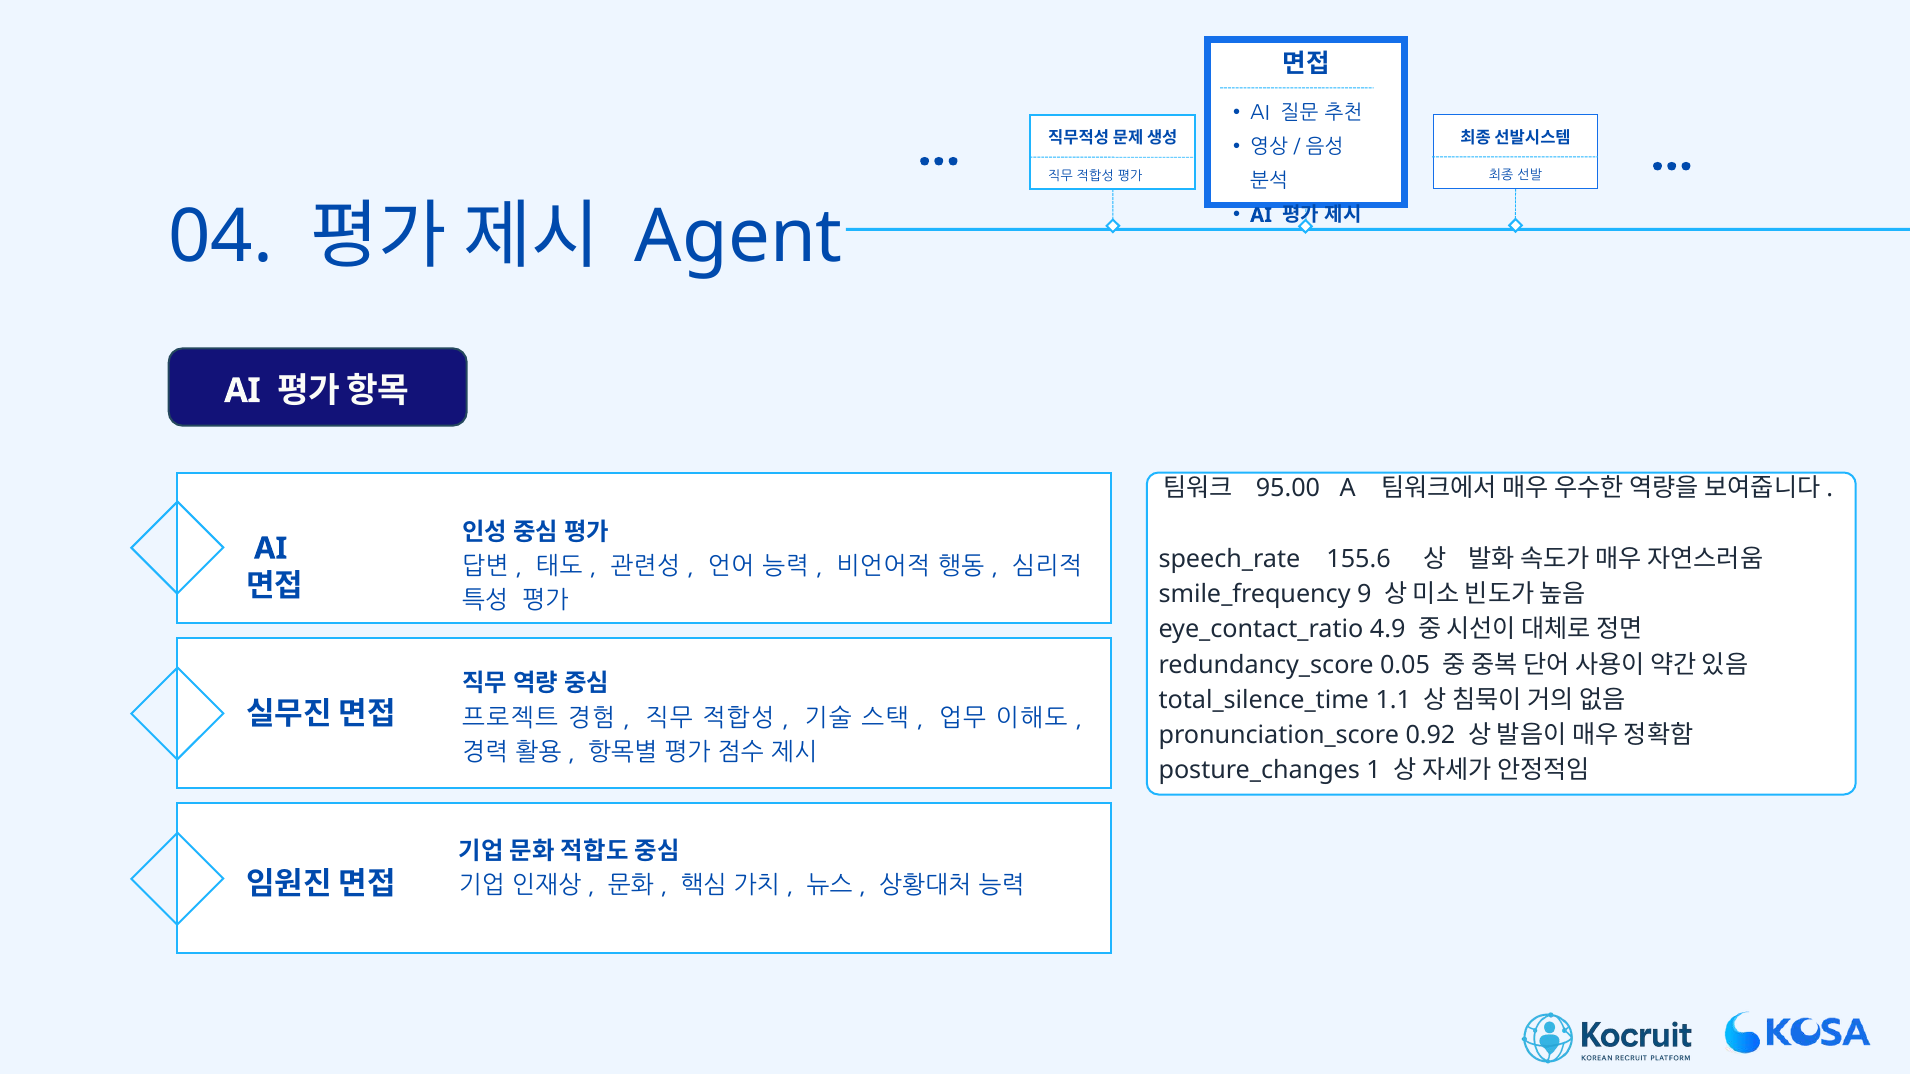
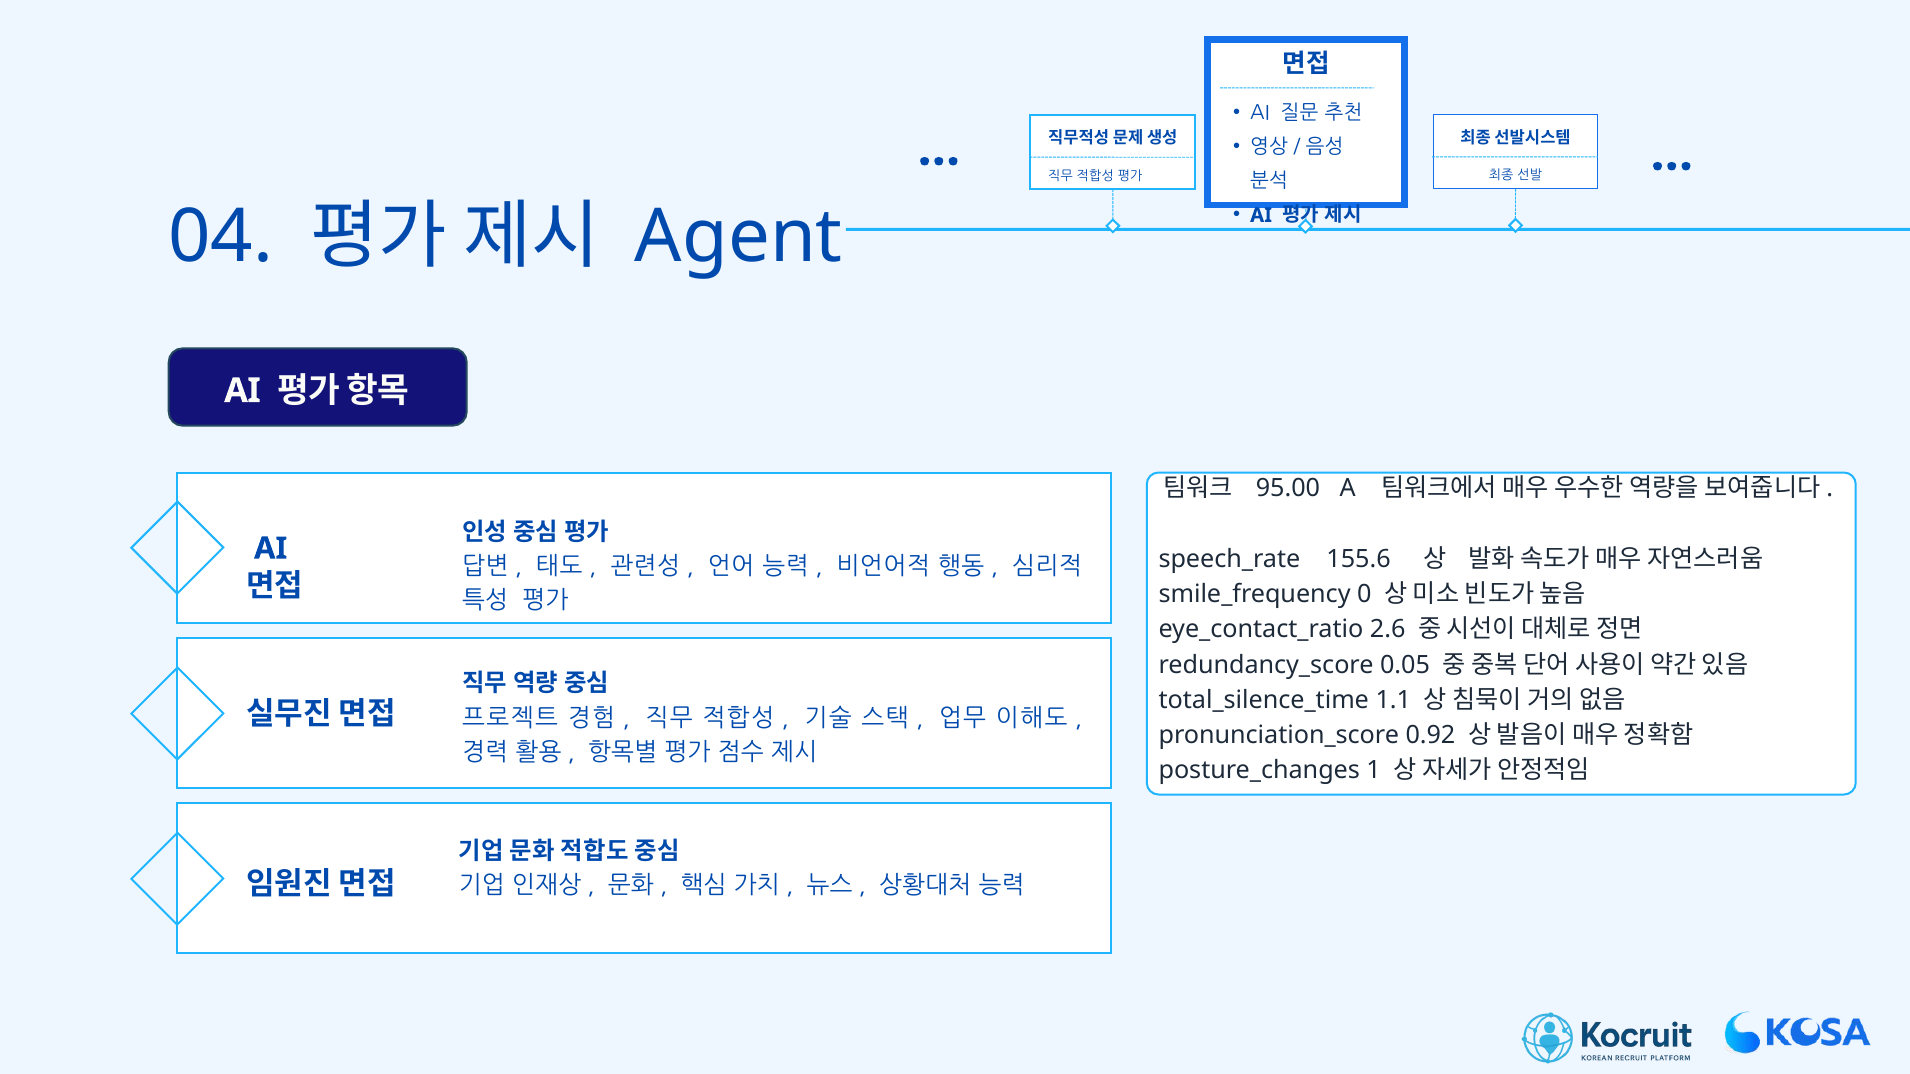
9: 9 -> 0
4.9: 4.9 -> 2.6
